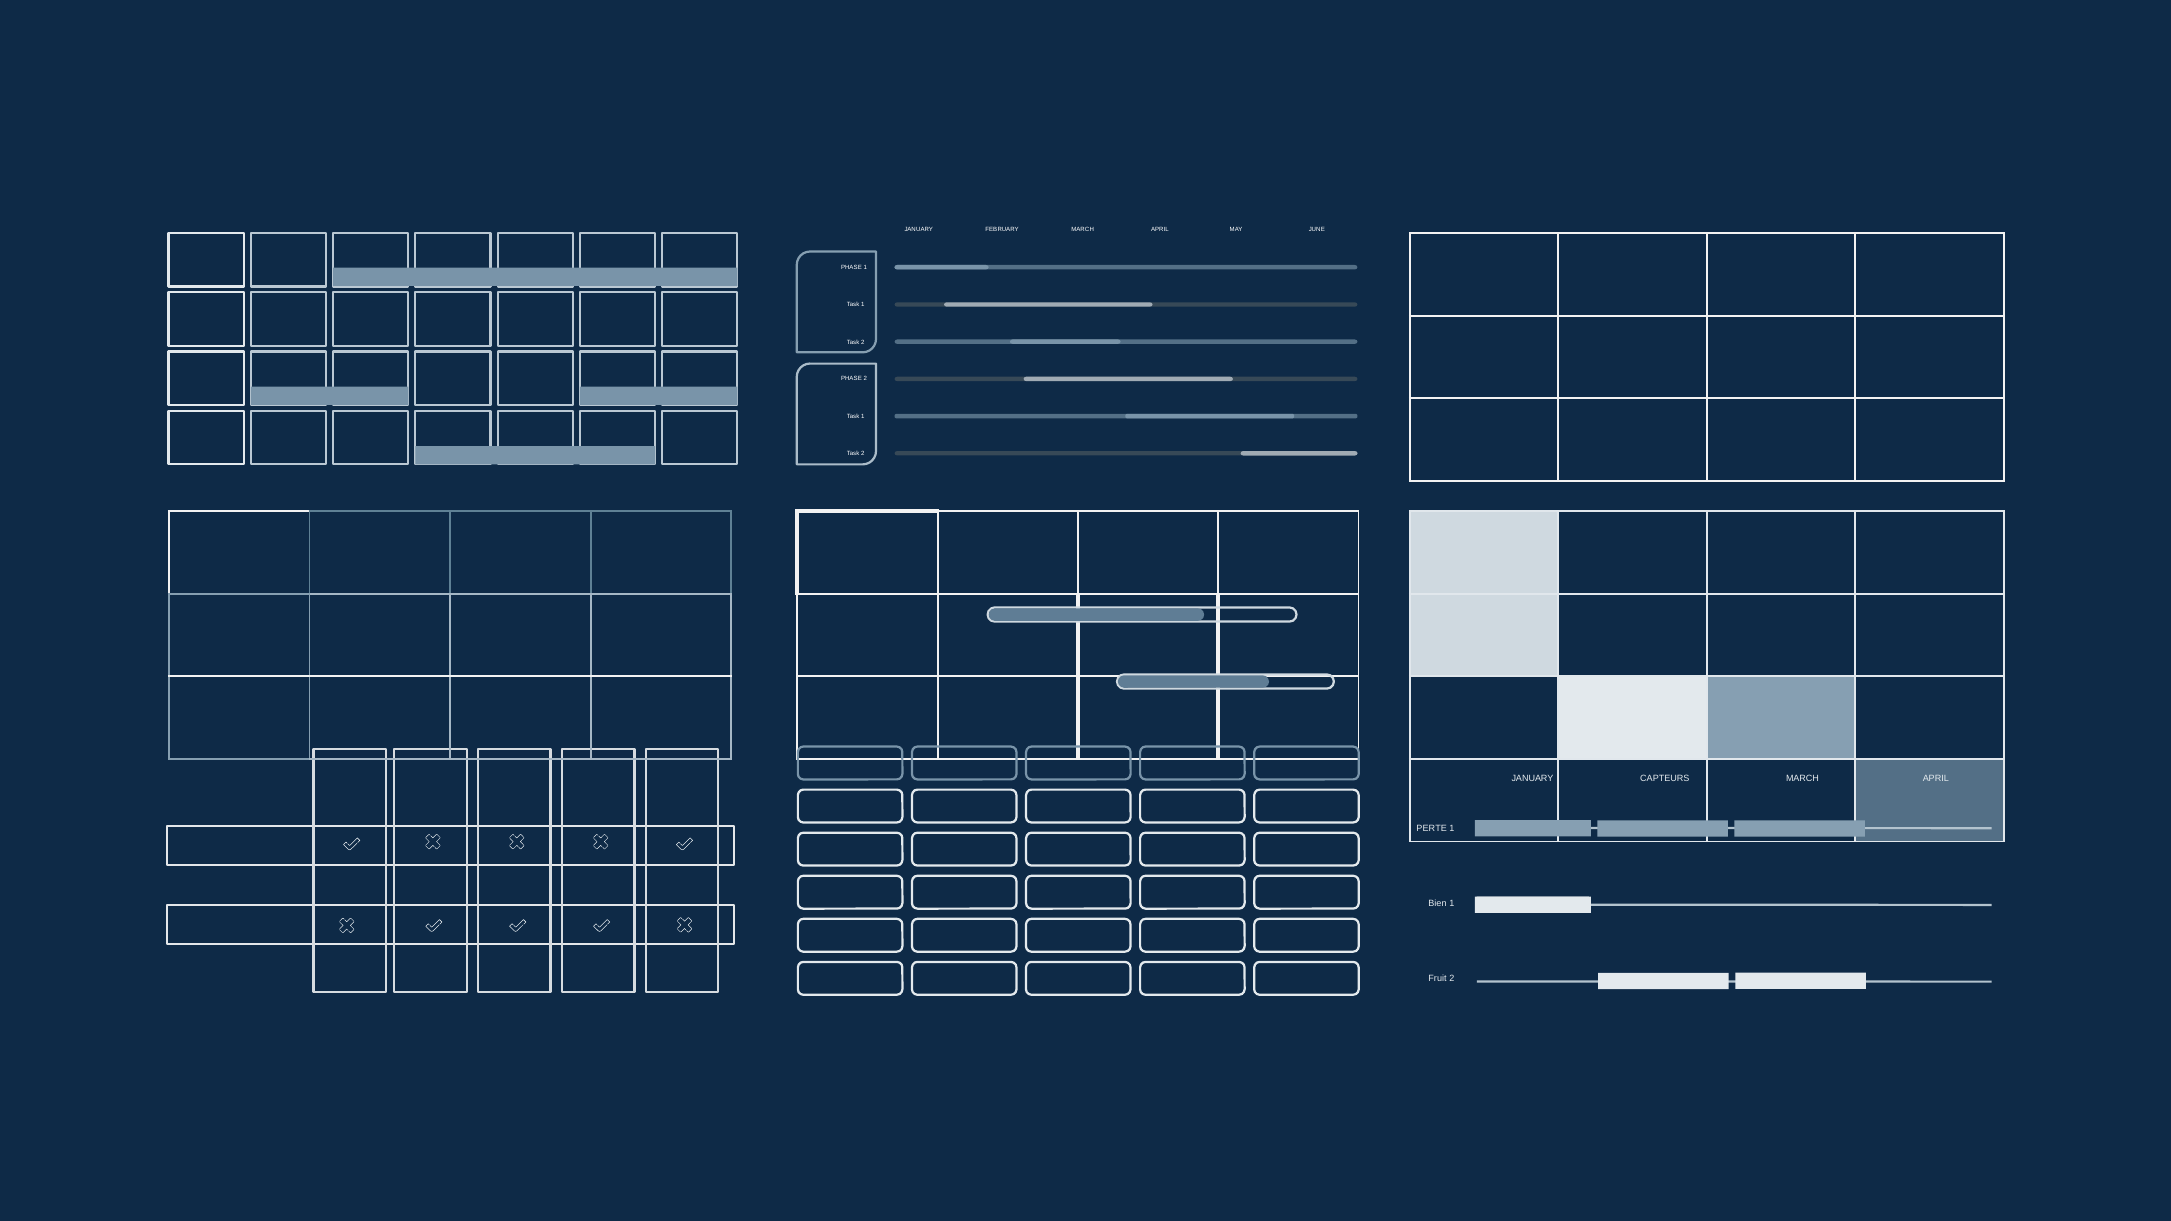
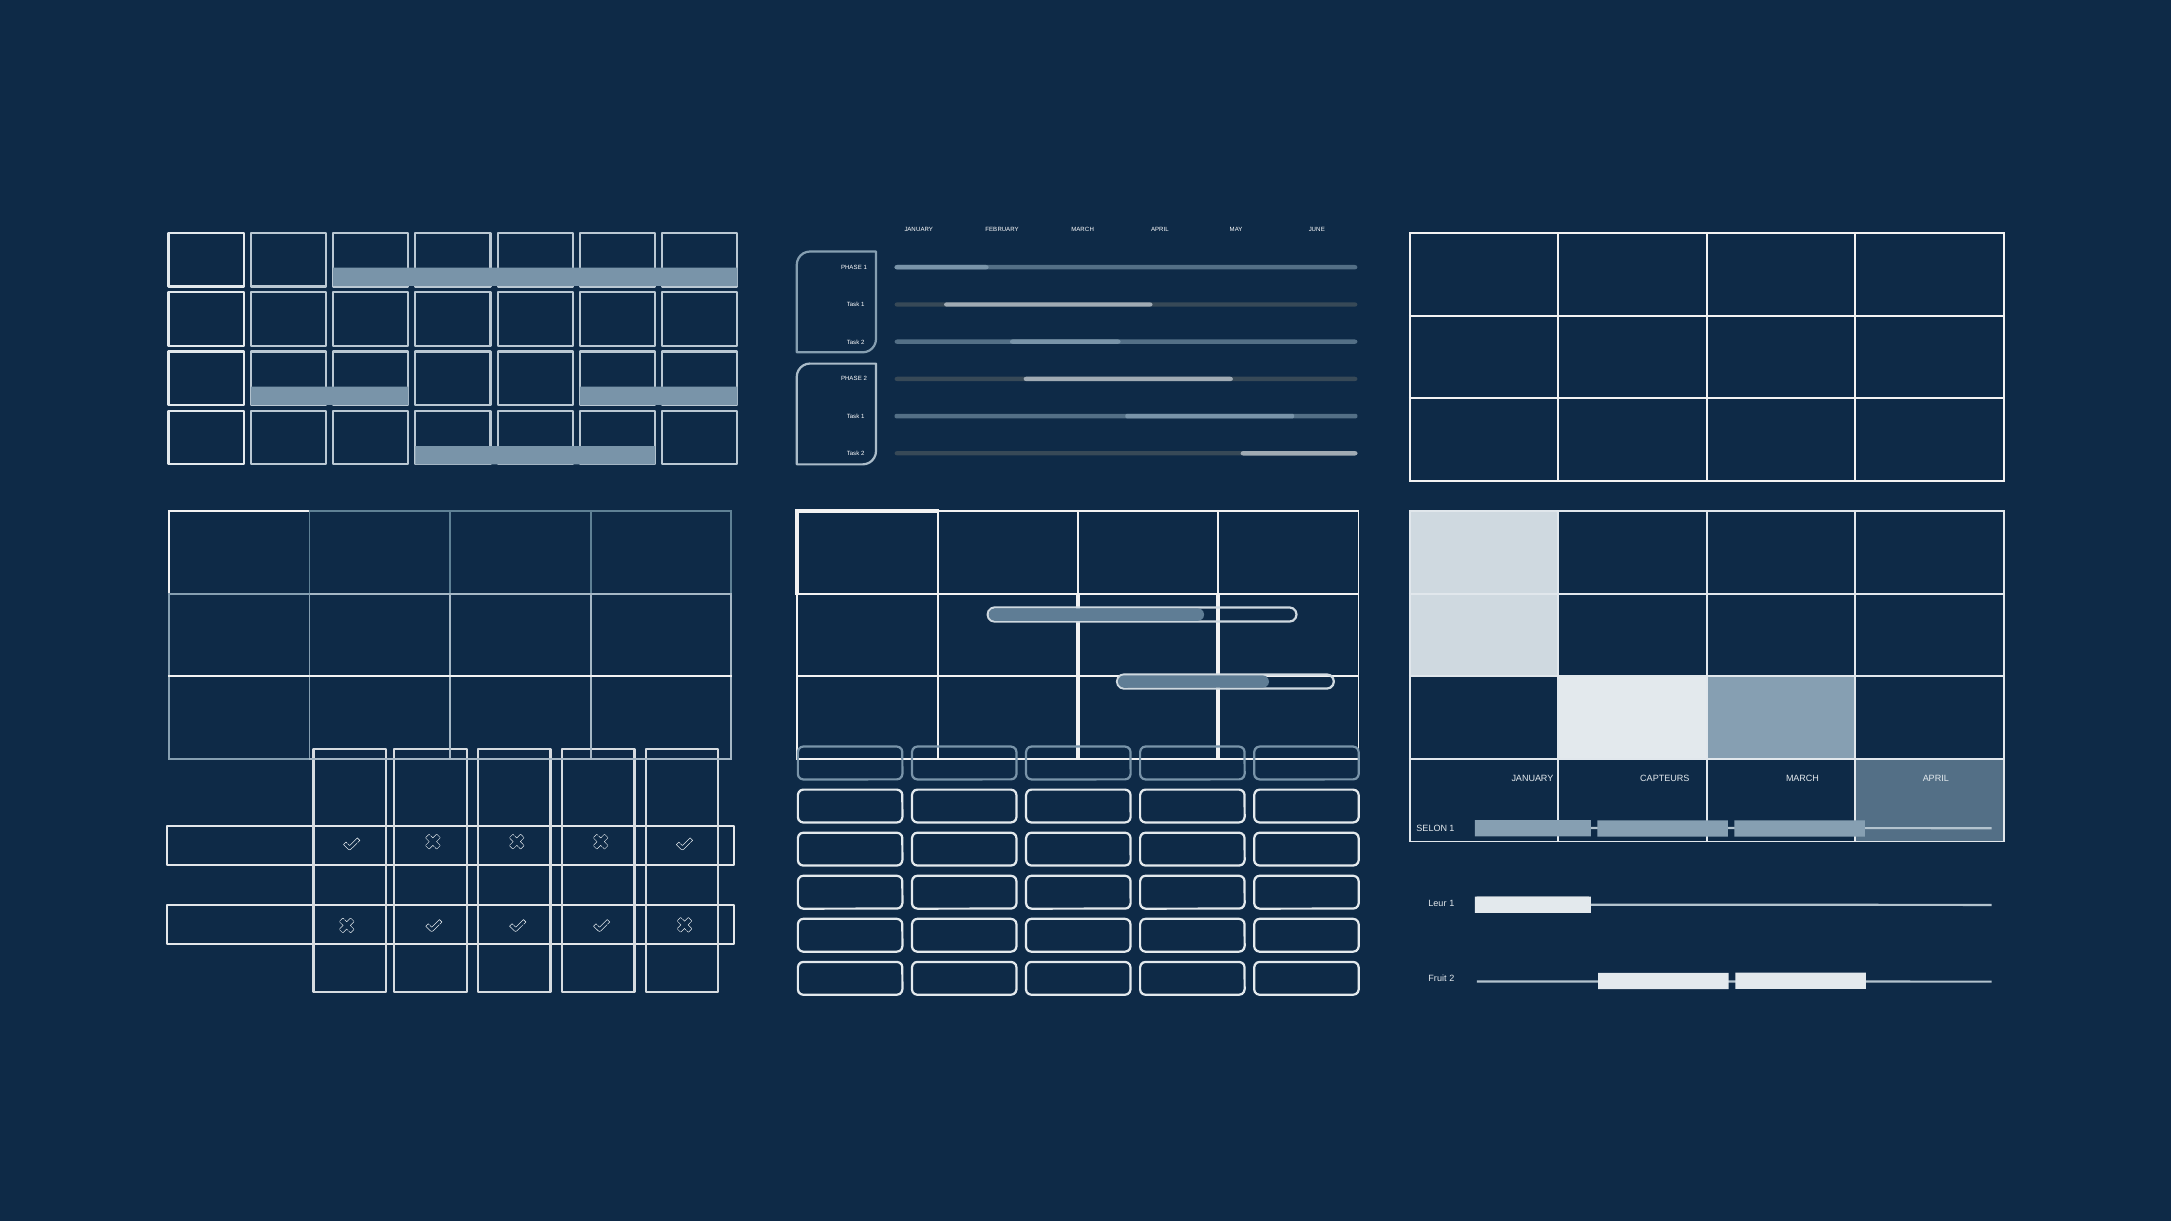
PERTE: PERTE -> SELON
Bien: Bien -> Leur
